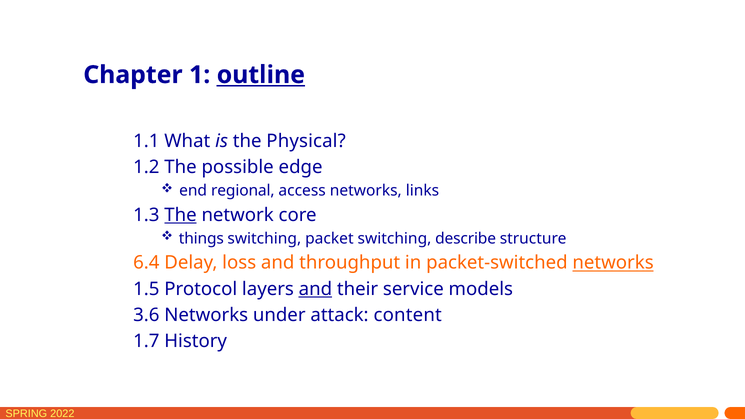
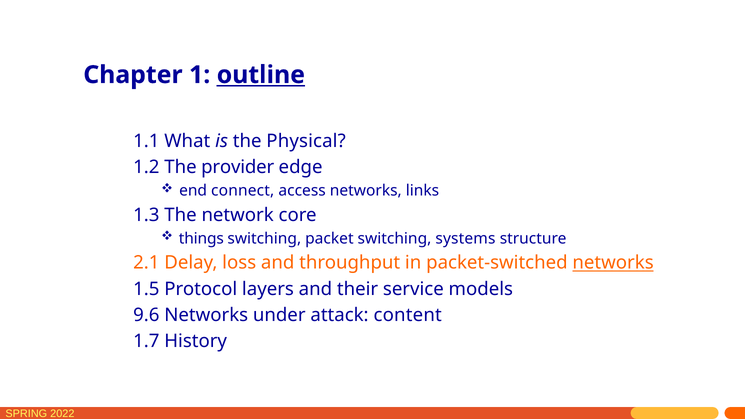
possible: possible -> provider
regional: regional -> connect
The at (180, 215) underline: present -> none
describe: describe -> systems
6.4: 6.4 -> 2.1
and at (315, 289) underline: present -> none
3.6: 3.6 -> 9.6
